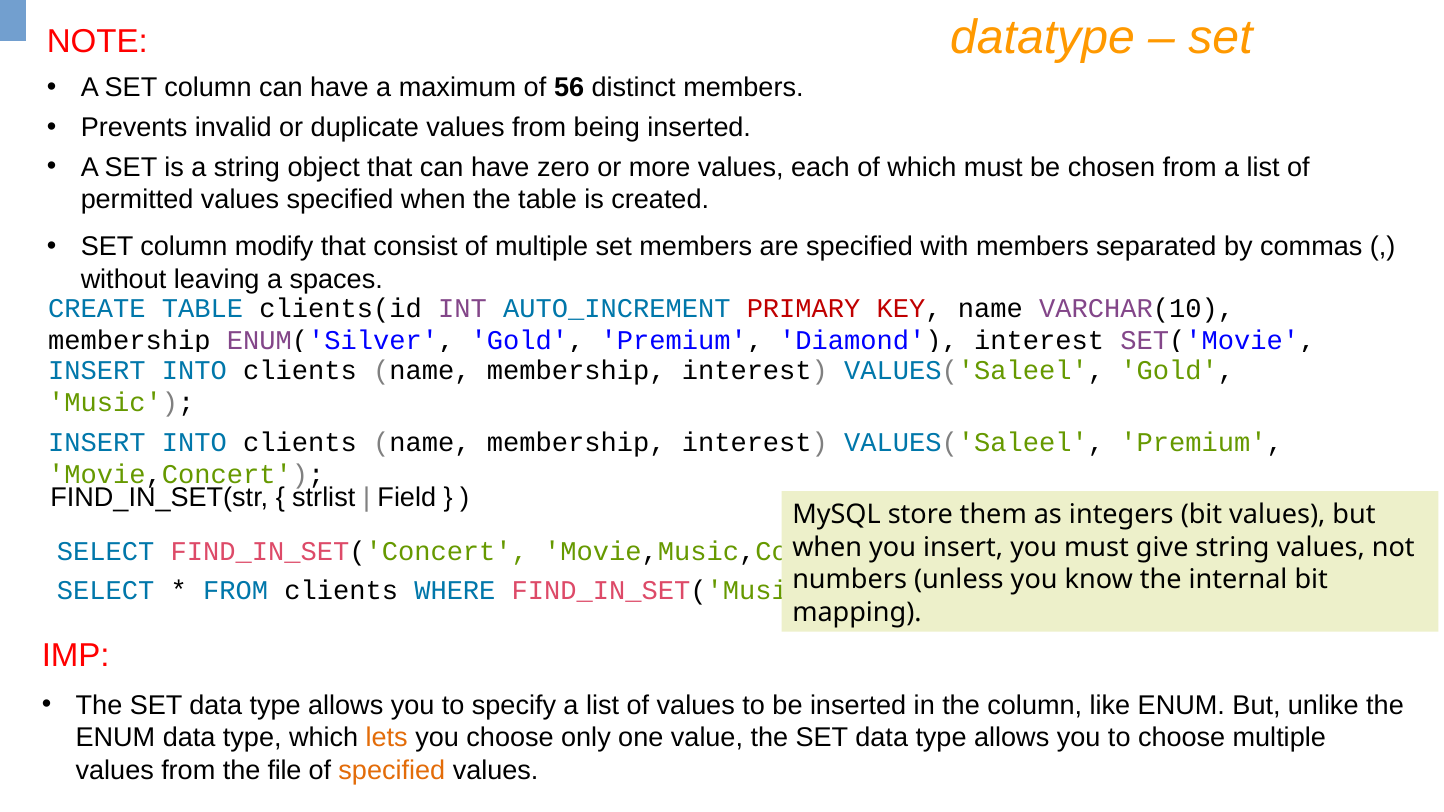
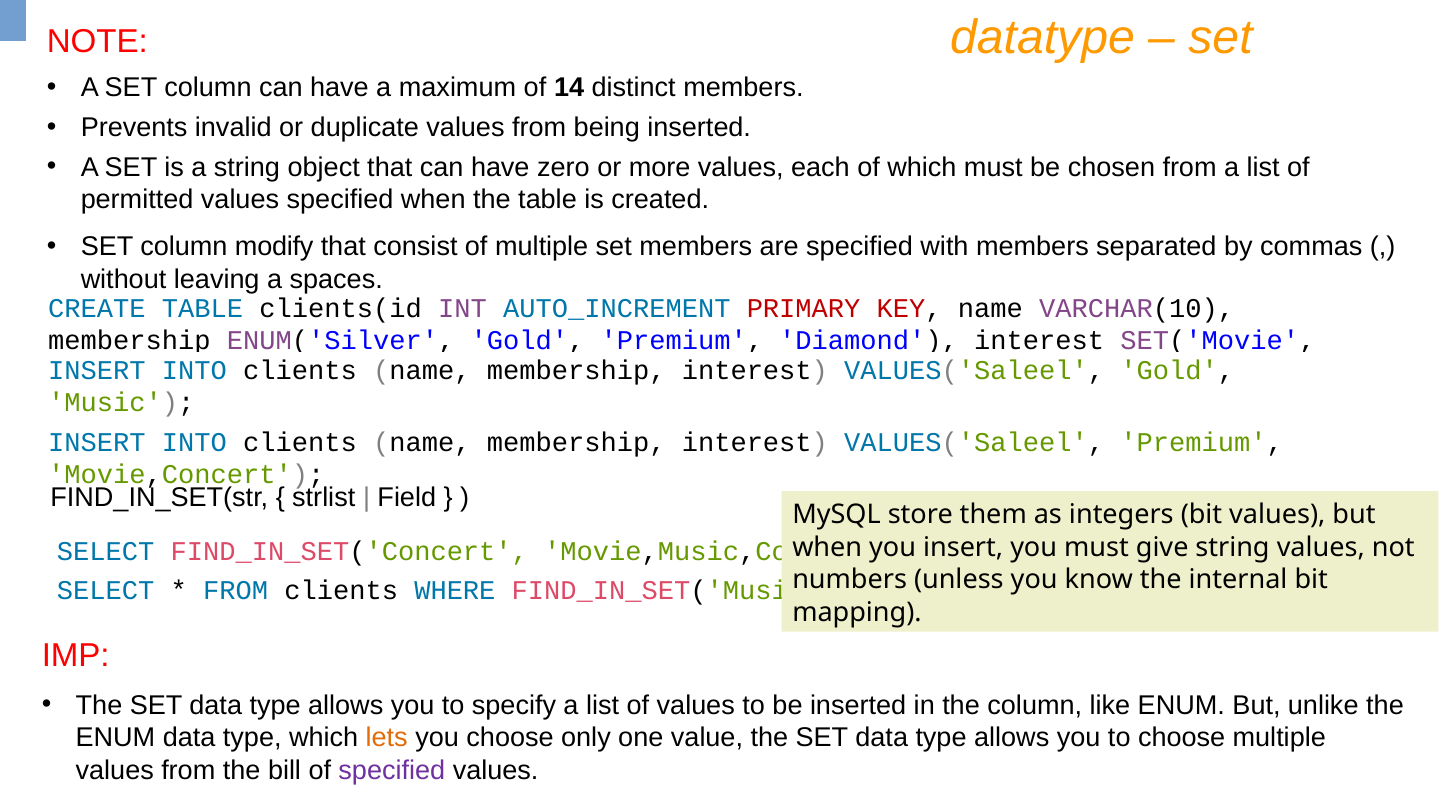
56: 56 -> 14
file: file -> bill
specified at (392, 770) colour: orange -> purple
